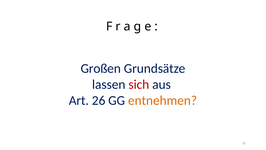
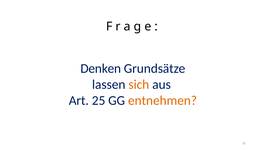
Großen: Großen -> Denken
sich colour: red -> orange
26: 26 -> 25
